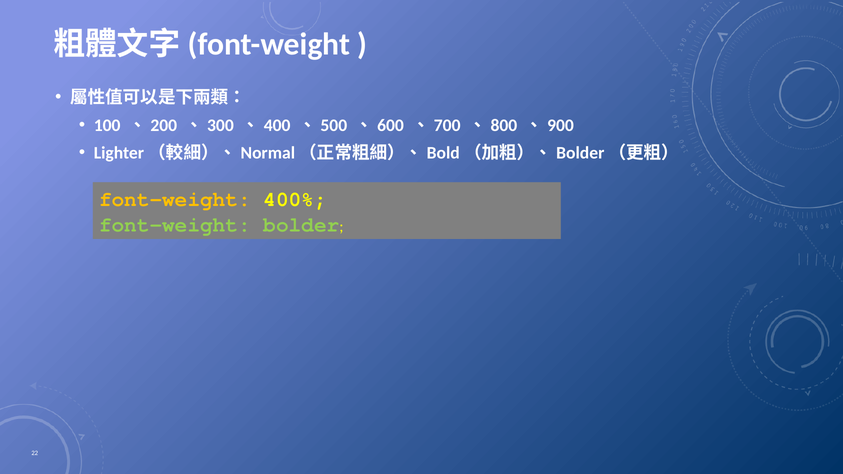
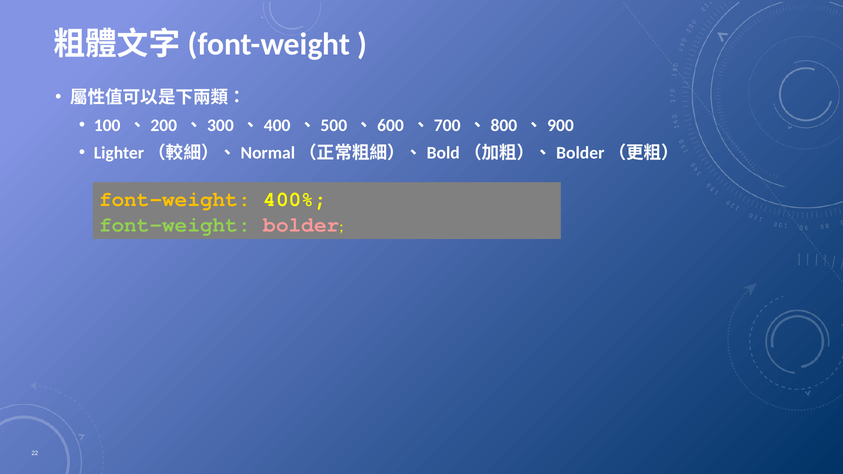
bolder colour: light green -> pink
